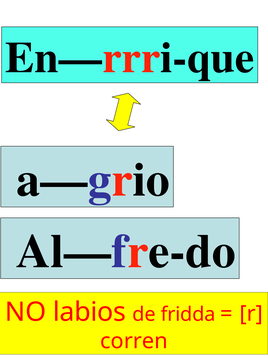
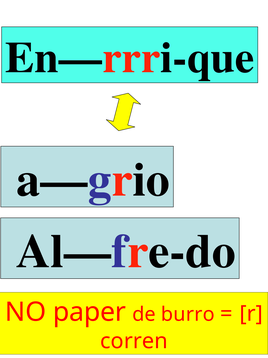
labios: labios -> paper
fridda: fridda -> burro
